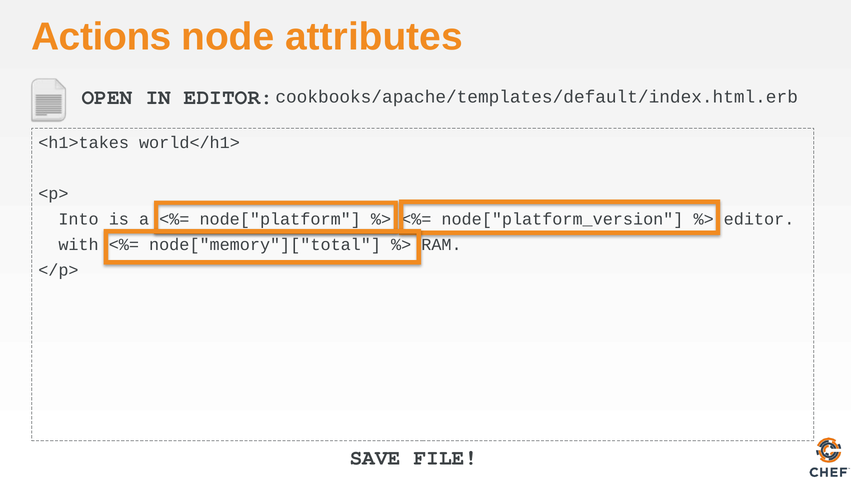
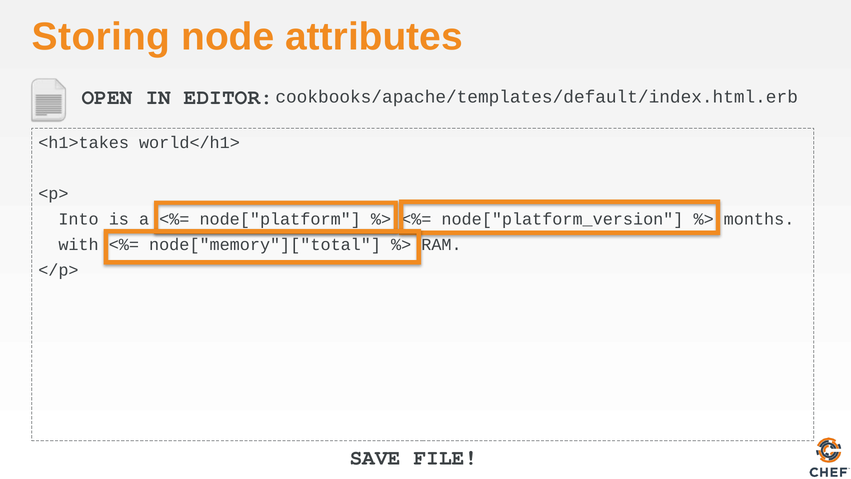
Actions: Actions -> Storing
editor at (759, 219): editor -> months
